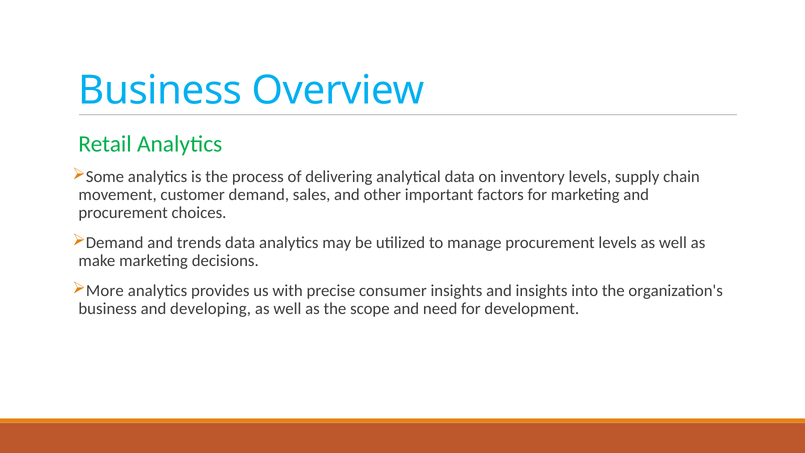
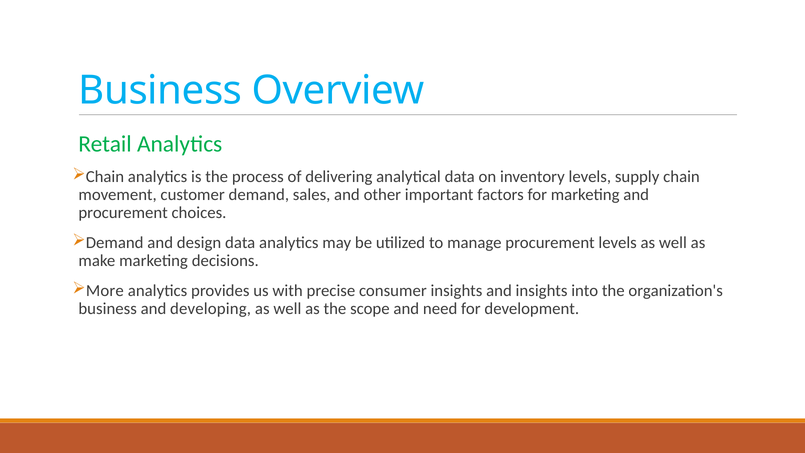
Some at (105, 176): Some -> Chain
trends: trends -> design
